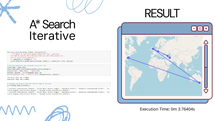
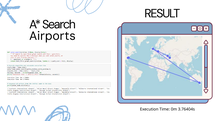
Iterative: Iterative -> Airports
